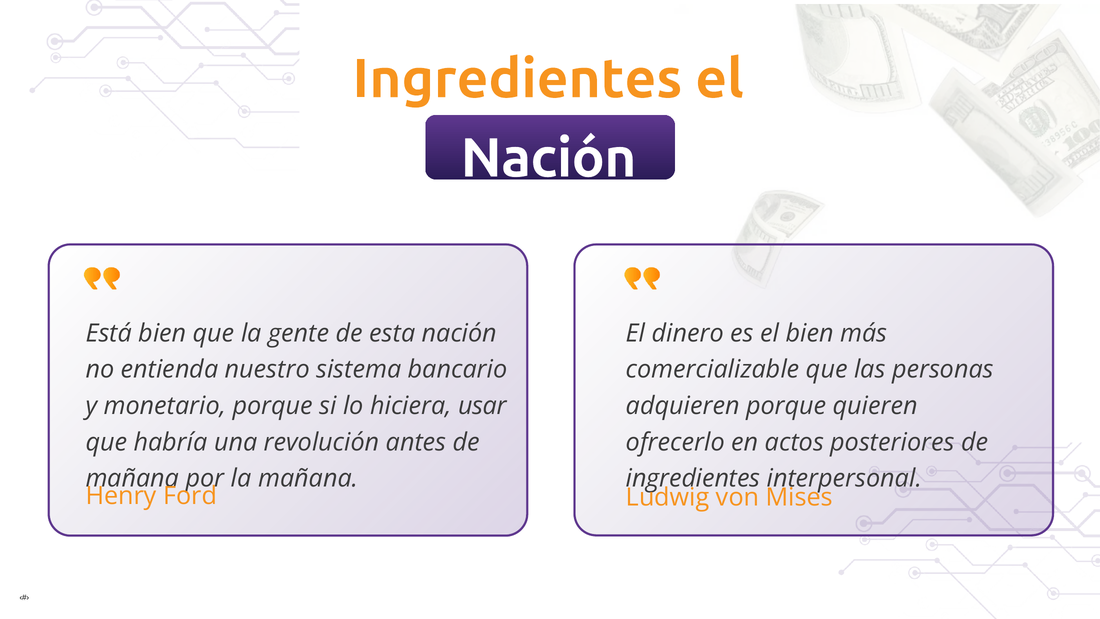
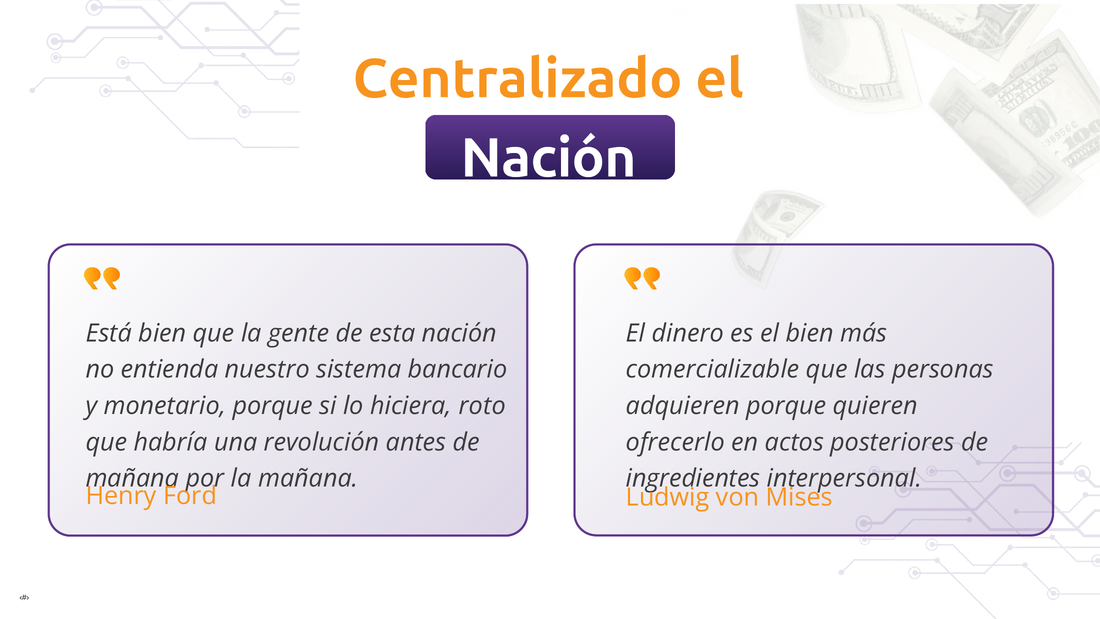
Ingredientes at (517, 79): Ingredientes -> Centralizado
usar: usar -> roto
